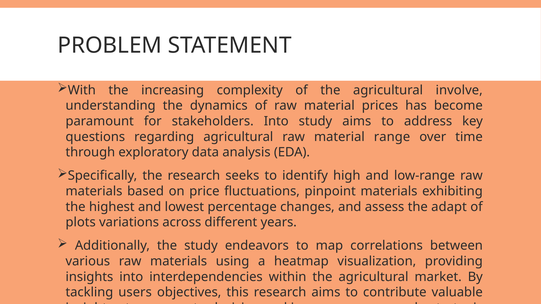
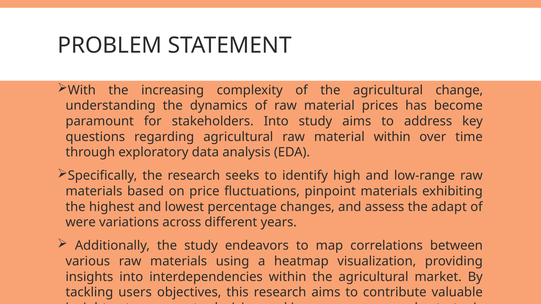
involve: involve -> change
material range: range -> within
plots: plots -> were
